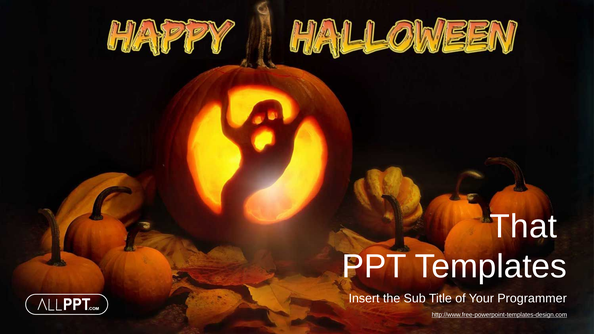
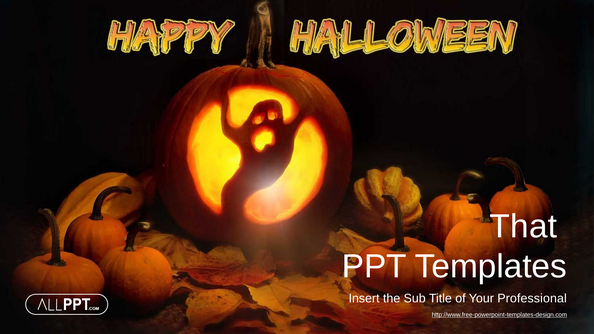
Programmer: Programmer -> Professional
